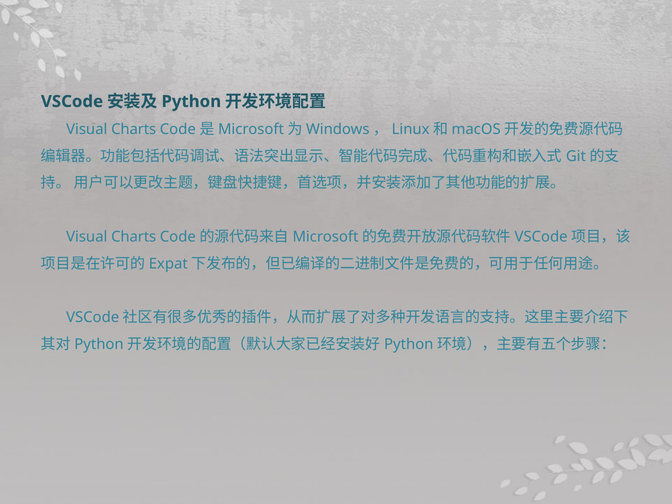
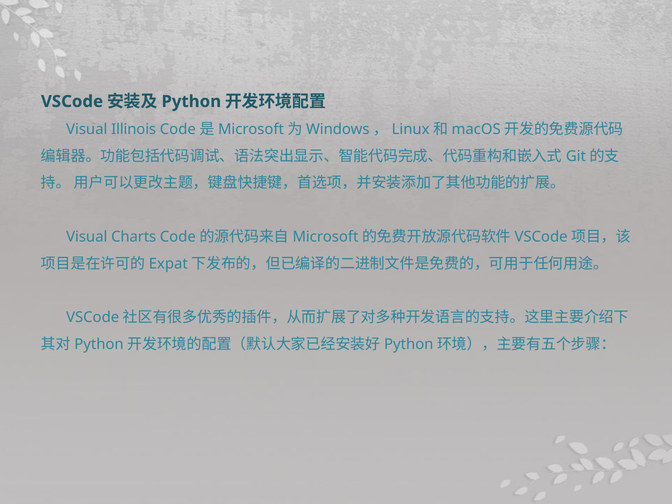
Charts at (134, 129): Charts -> Illinois
